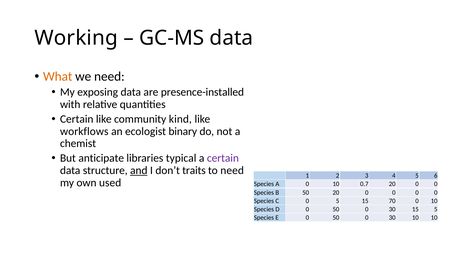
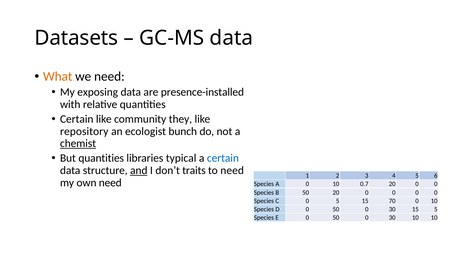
Working: Working -> Datasets
kind: kind -> they
workflows: workflows -> repository
binary: binary -> bunch
chemist underline: none -> present
But anticipate: anticipate -> quantities
certain at (223, 158) colour: purple -> blue
own used: used -> need
